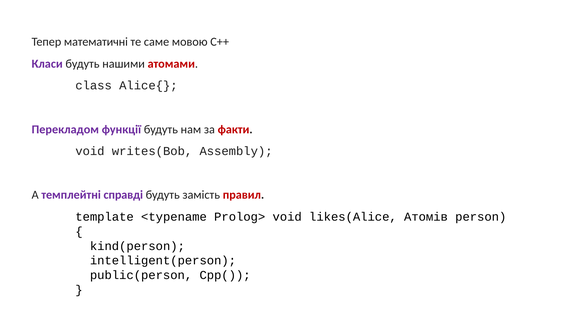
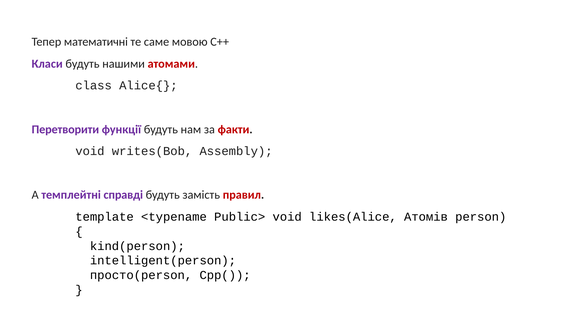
Перекладом: Перекладом -> Перетворити
Prolog>: Prolog> -> Public>
public(person: public(person -> просто(person
